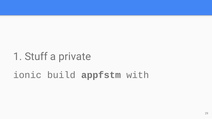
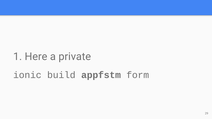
Stuff: Stuff -> Here
with: with -> form
